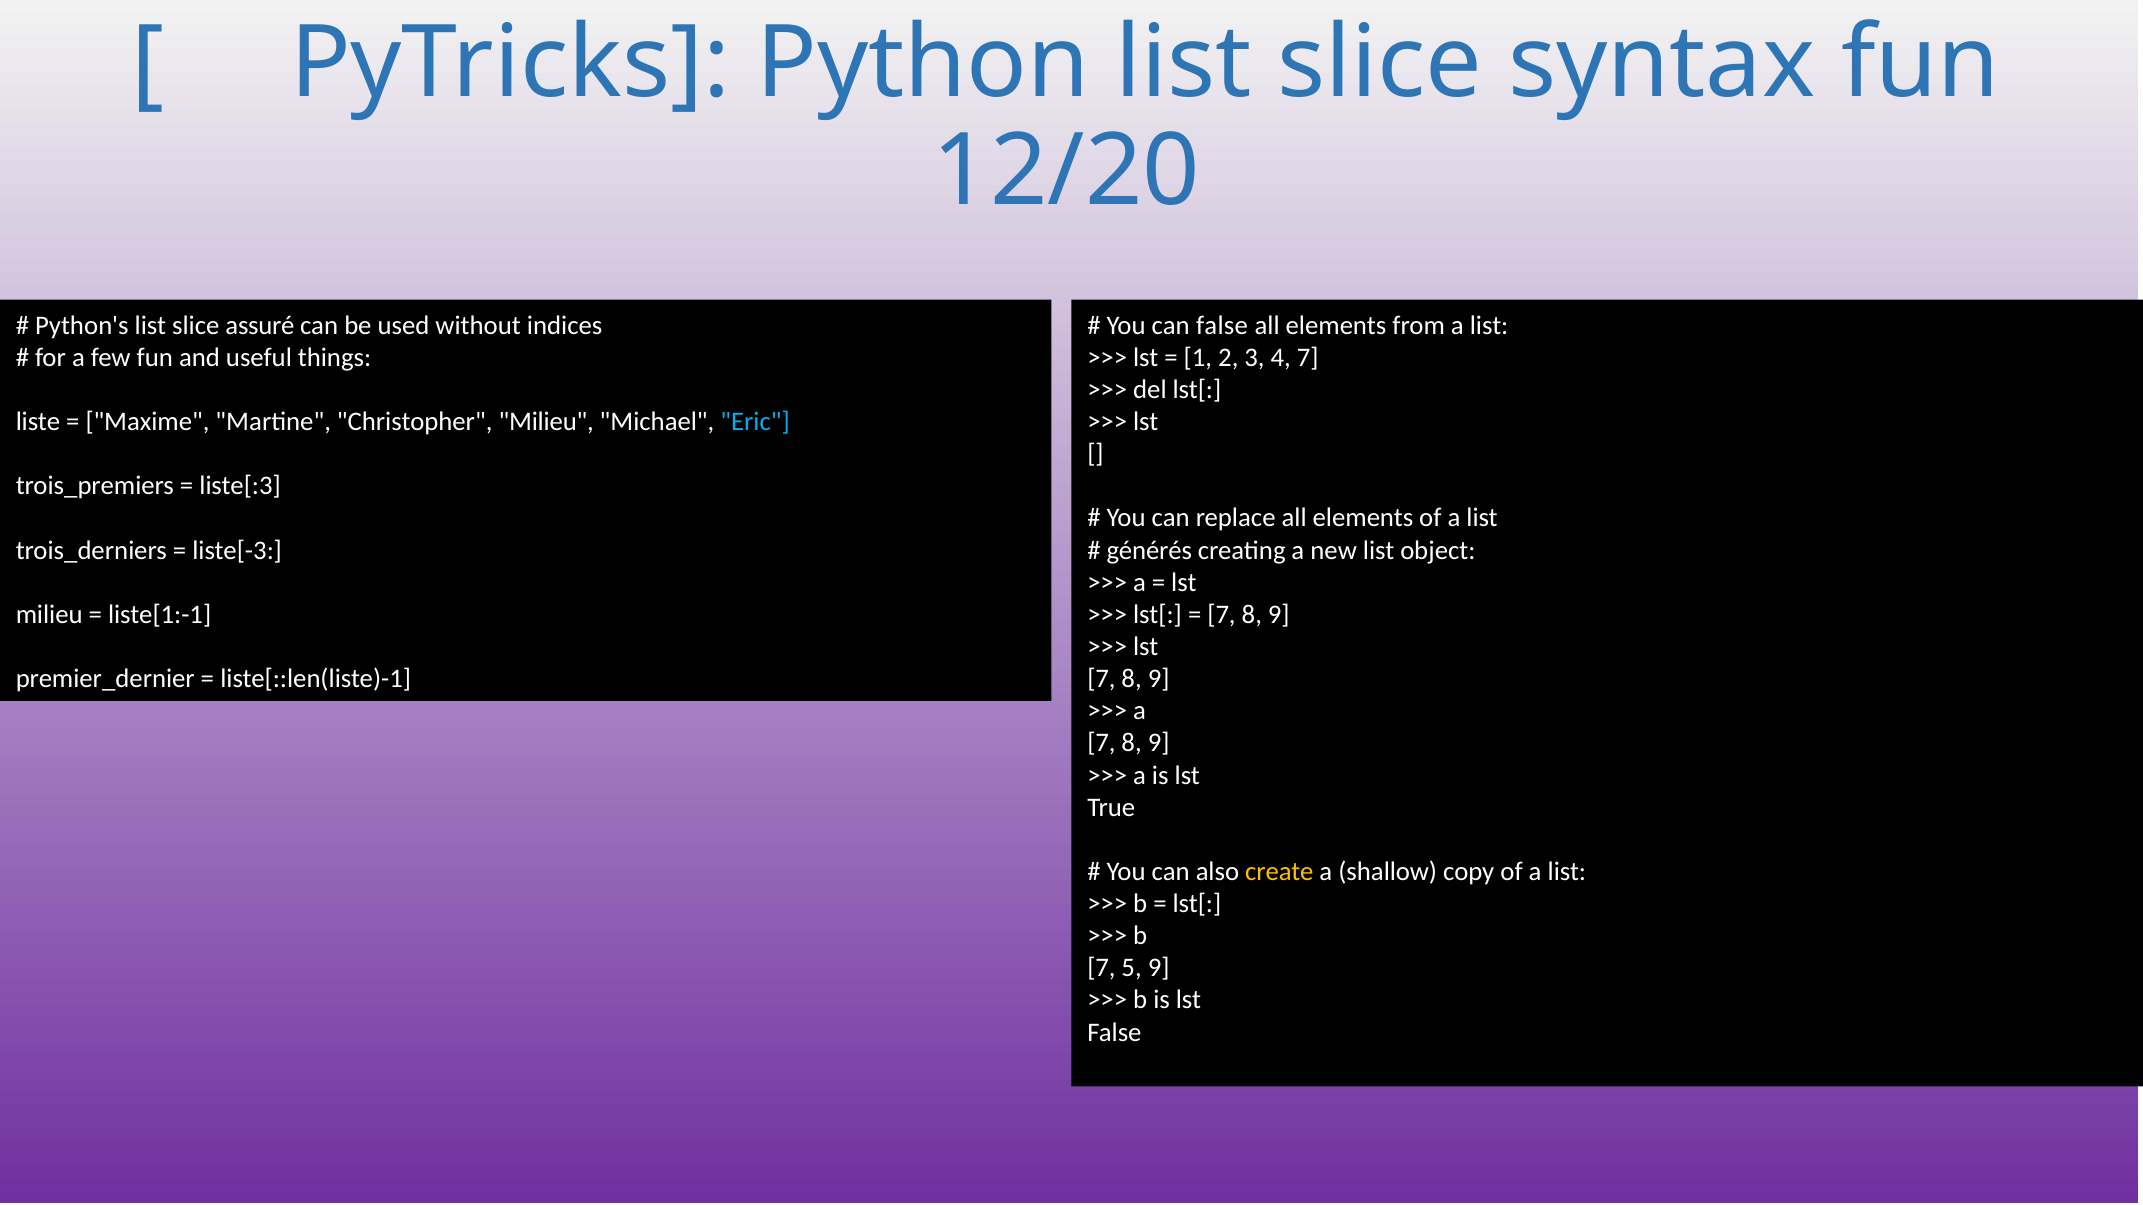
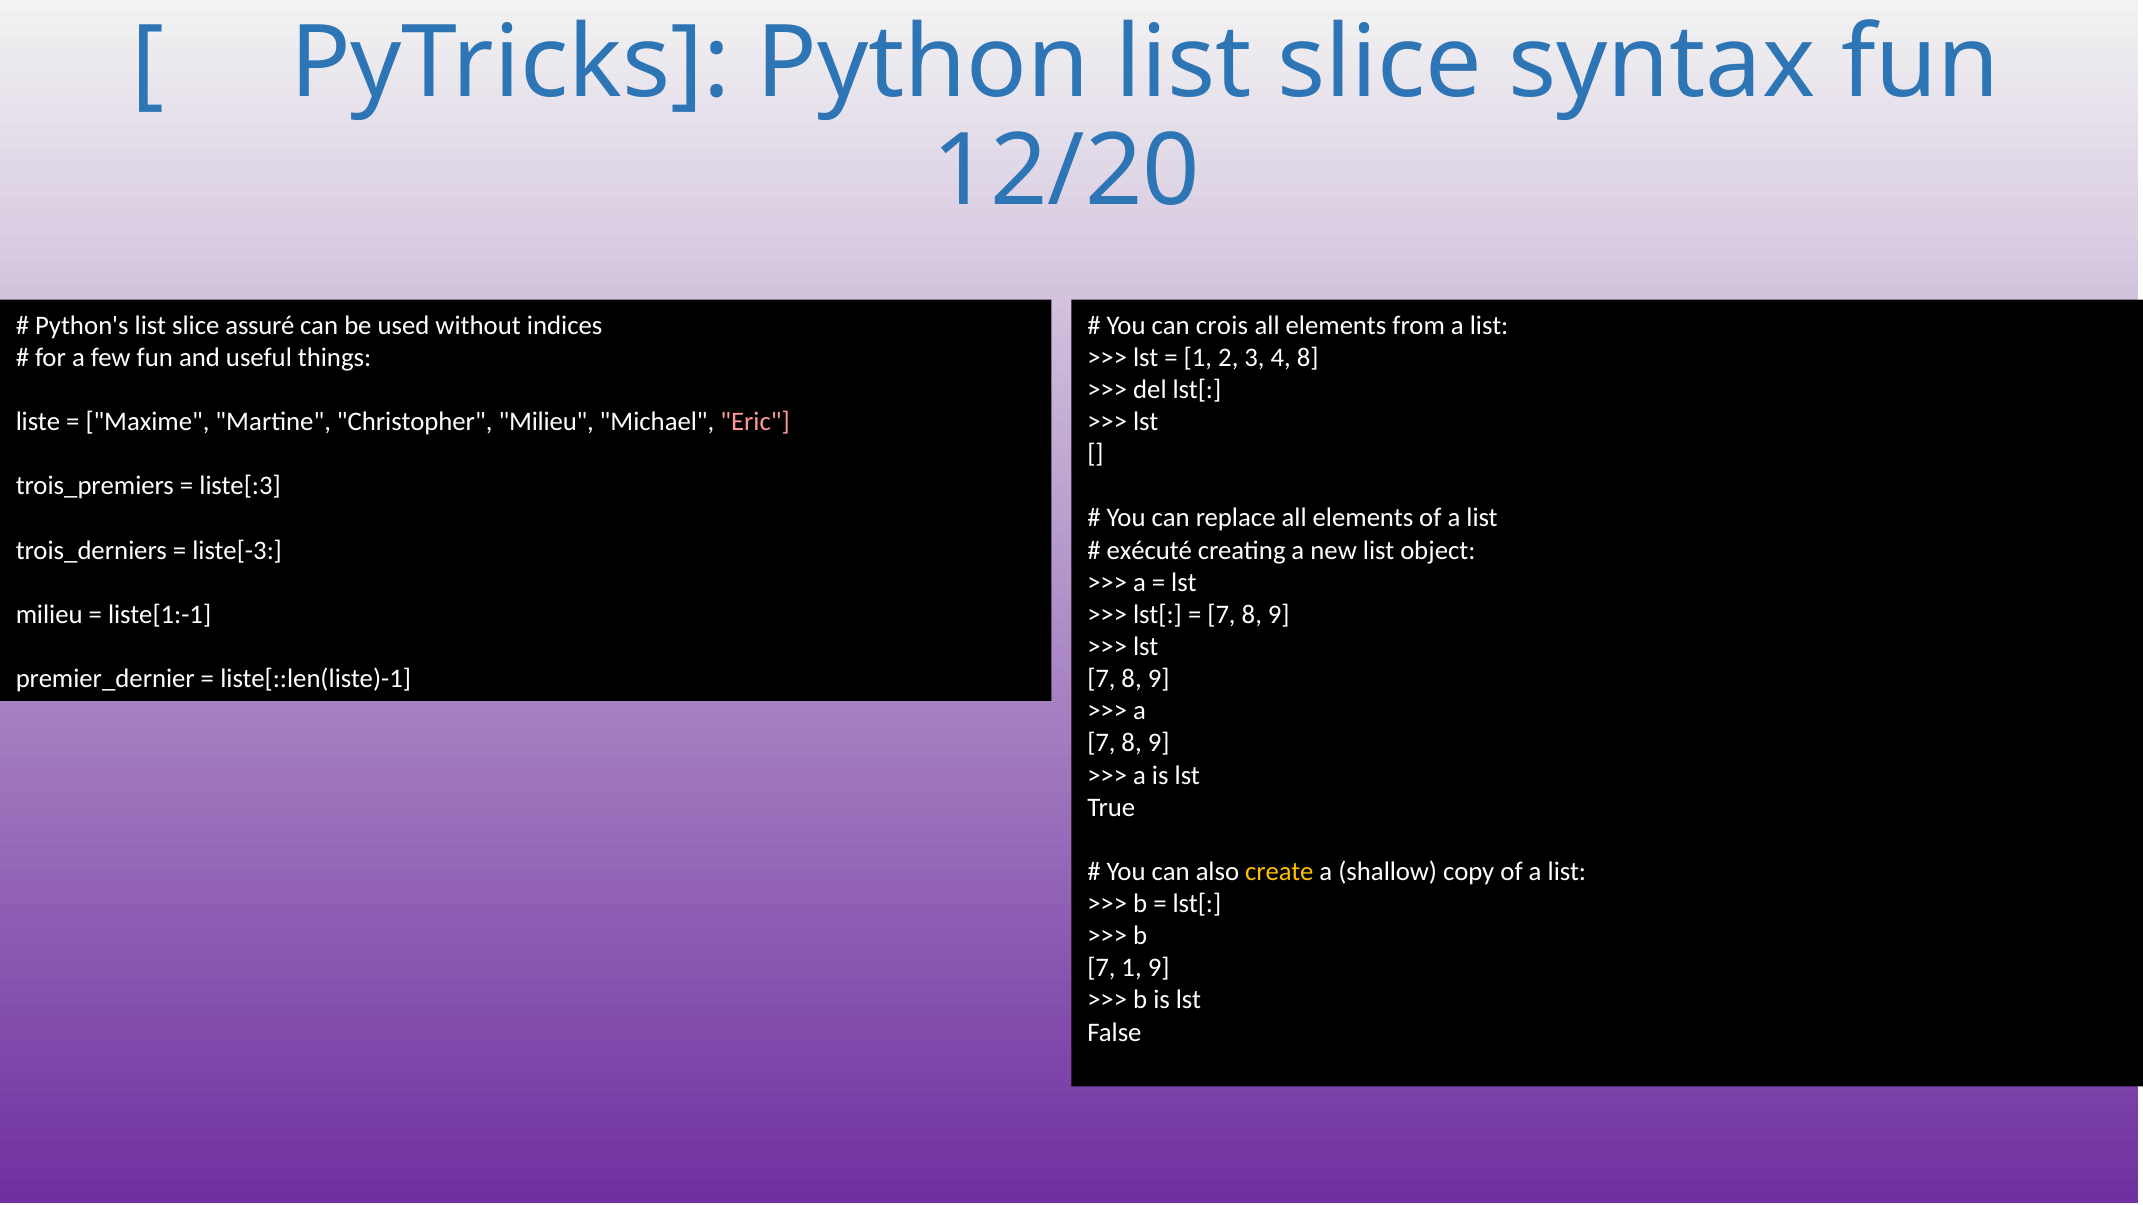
can false: false -> crois
4 7: 7 -> 8
Eric colour: light blue -> pink
générés: générés -> exécuté
7 5: 5 -> 1
